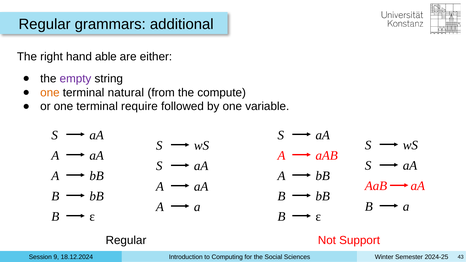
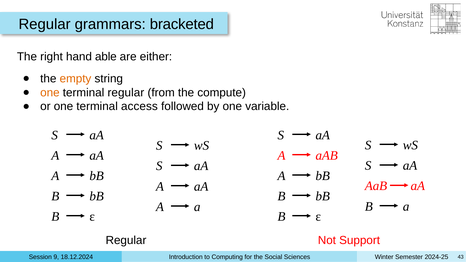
additional: additional -> bracketed
empty colour: purple -> orange
terminal natural: natural -> regular
require: require -> access
